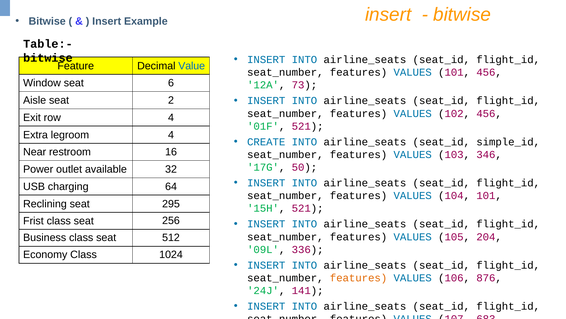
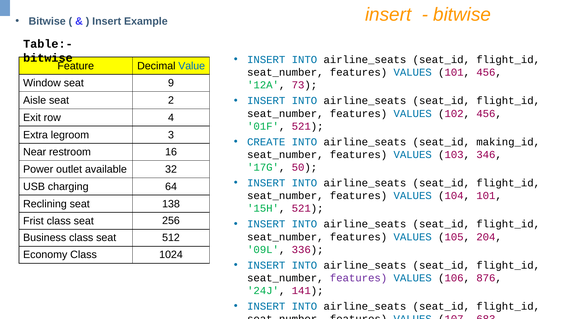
6: 6 -> 9
legroom 4: 4 -> 3
simple_id: simple_id -> making_id
295: 295 -> 138
features at (359, 277) colour: orange -> purple
